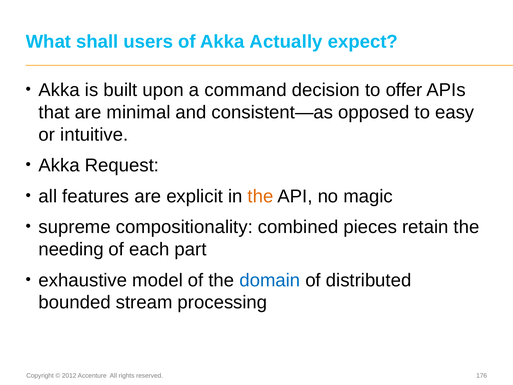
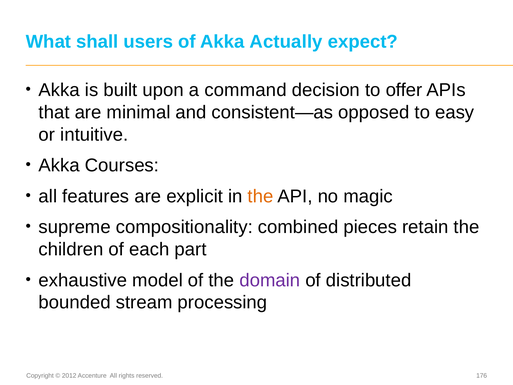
Request: Request -> Courses
needing: needing -> children
domain colour: blue -> purple
